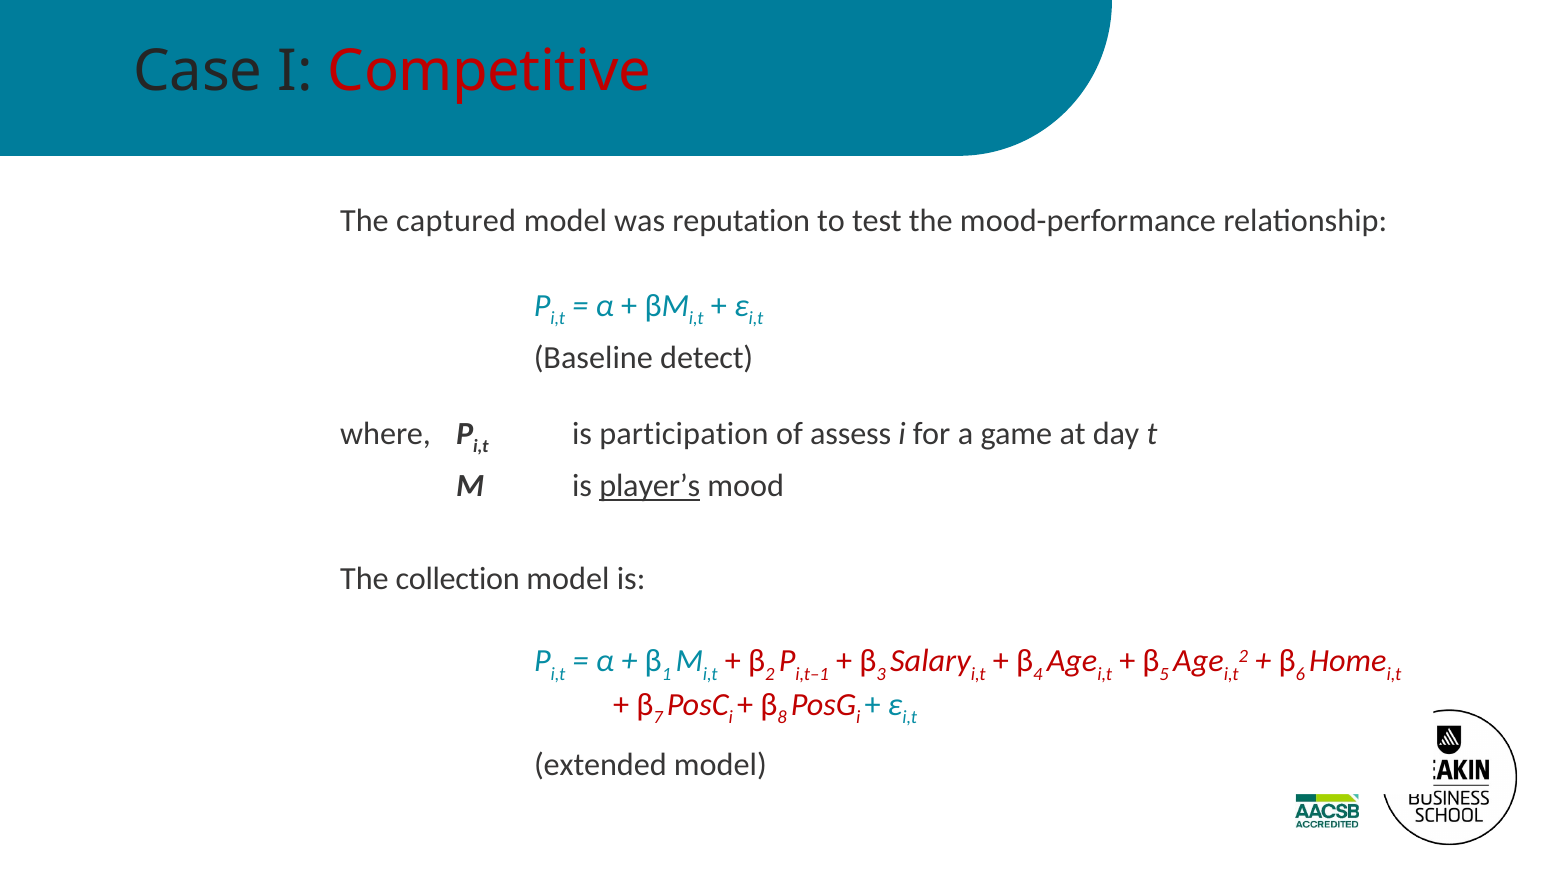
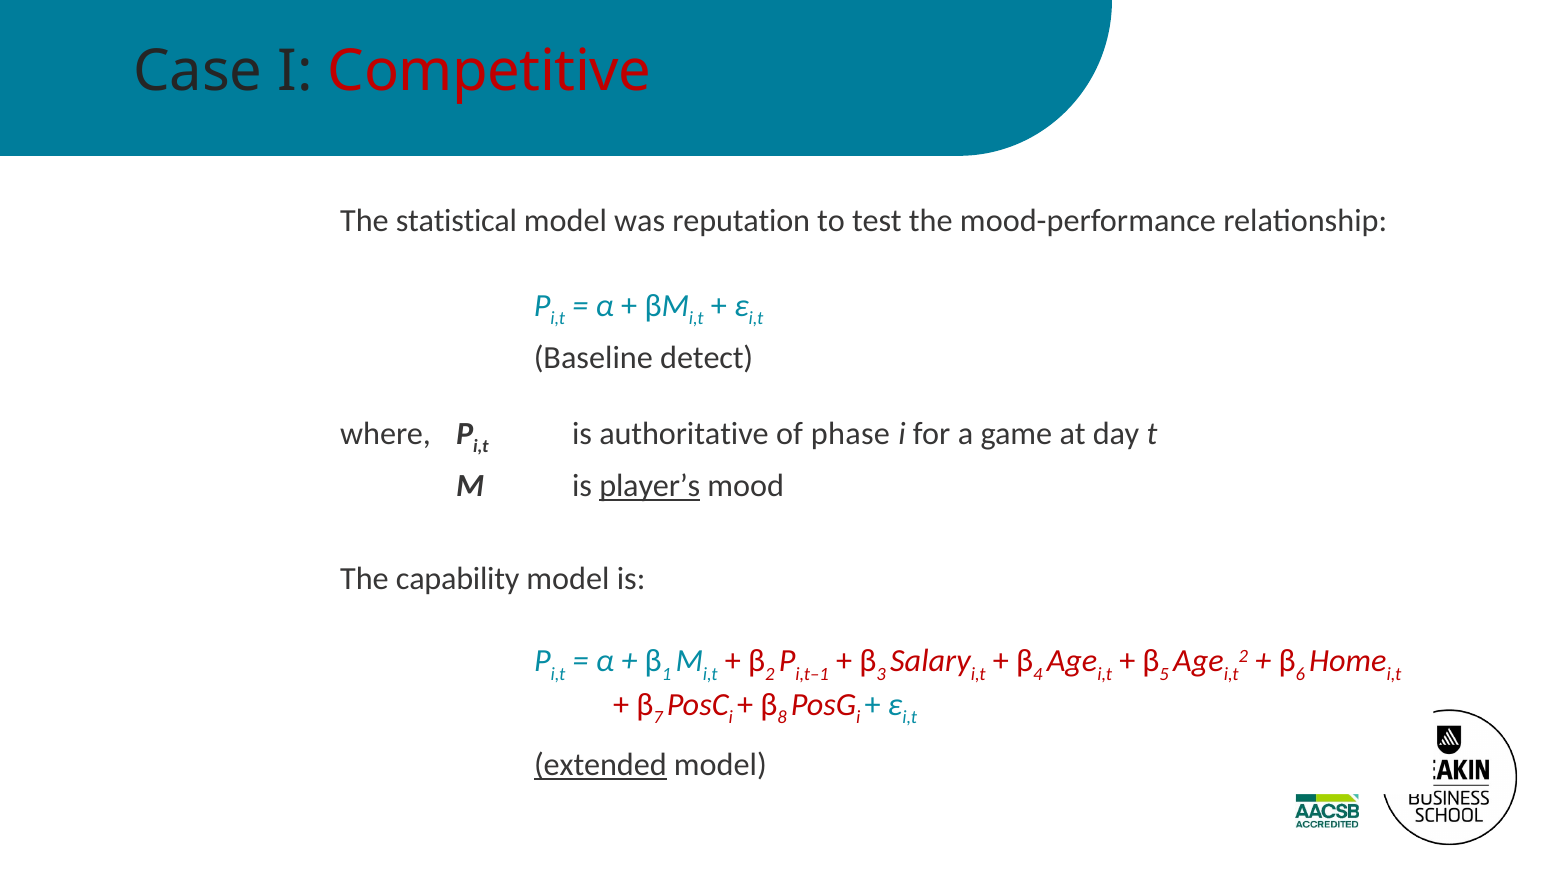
captured: captured -> statistical
participation: participation -> authoritative
assess: assess -> phase
collection: collection -> capability
extended underline: none -> present
